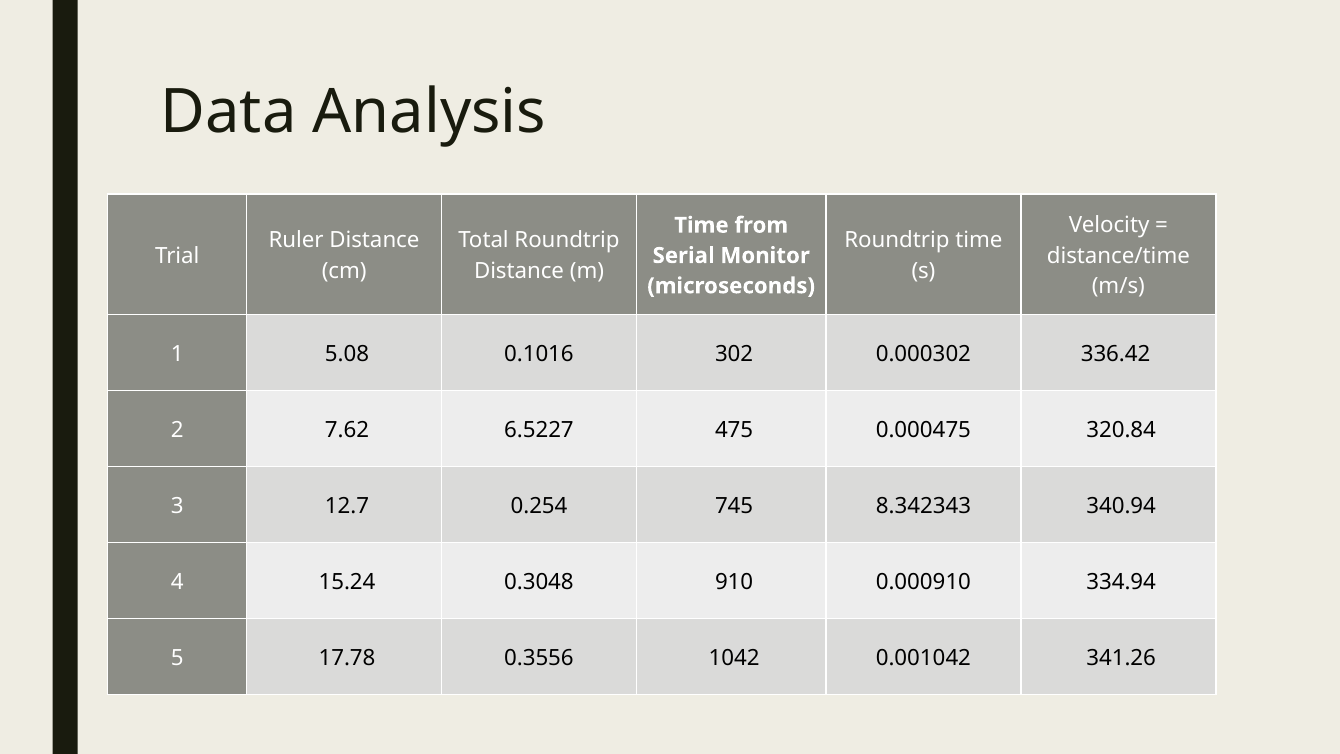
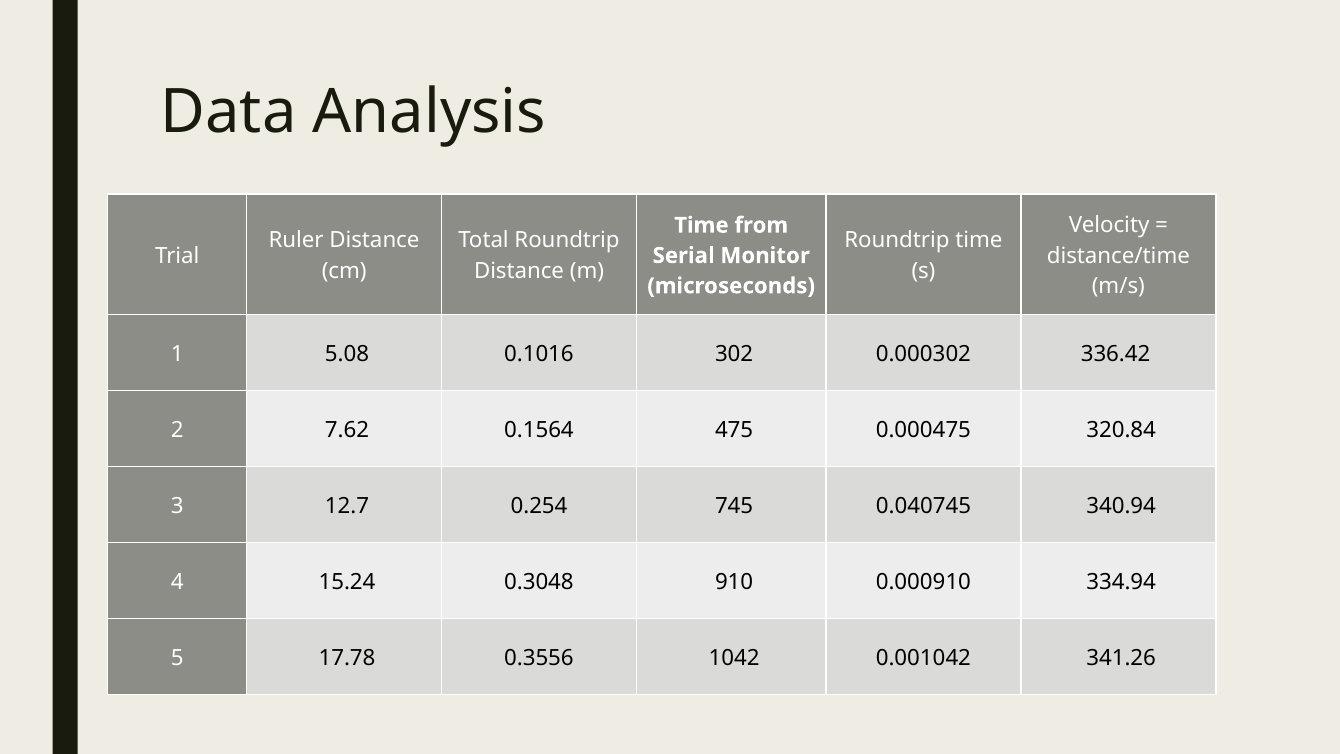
6.5227: 6.5227 -> 0.1564
8.342343: 8.342343 -> 0.040745
